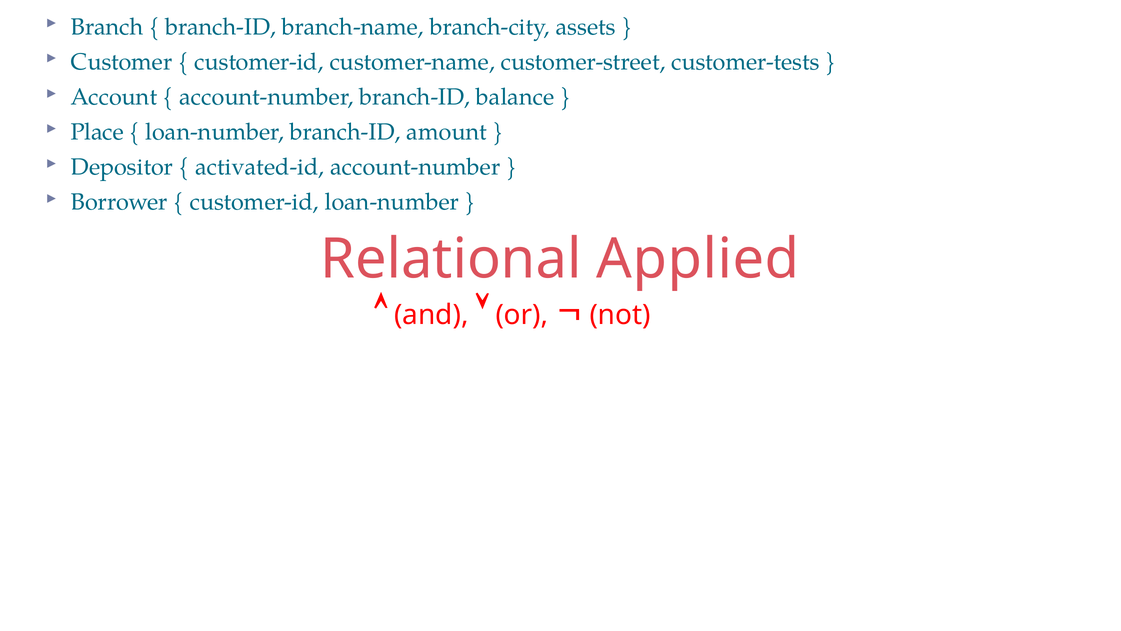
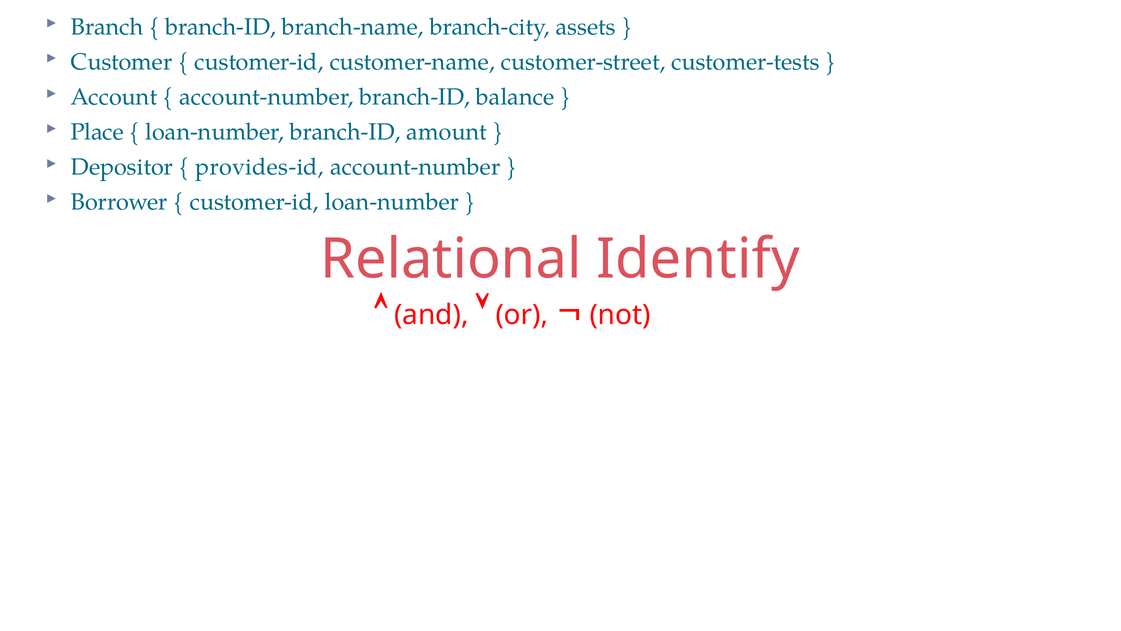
activated-id: activated-id -> provides-id
Applied: Applied -> Identify
